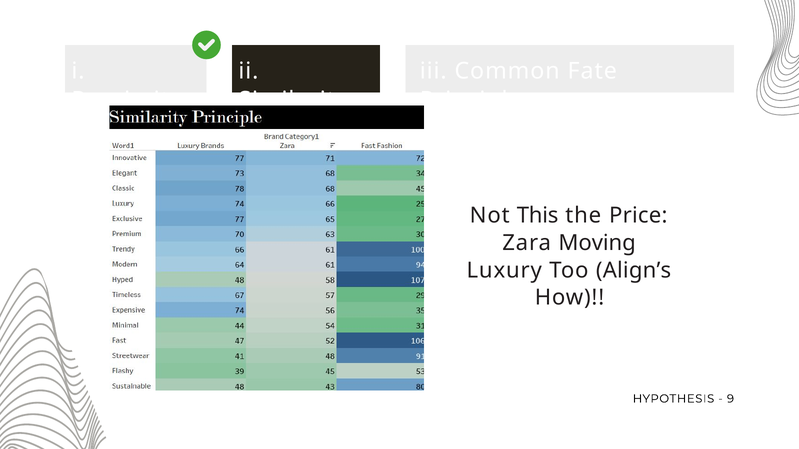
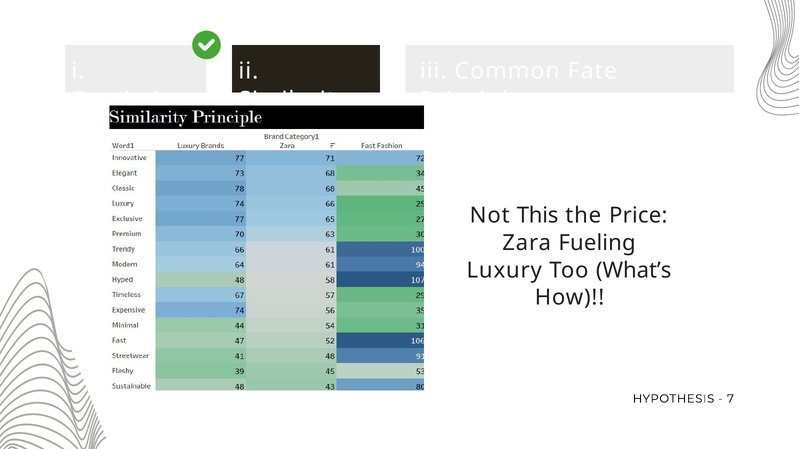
Moving: Moving -> Fueling
Align’s: Align’s -> What’s
9: 9 -> 7
